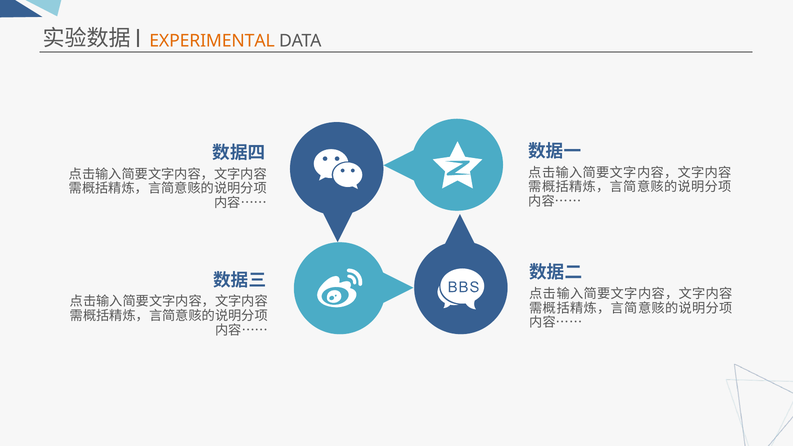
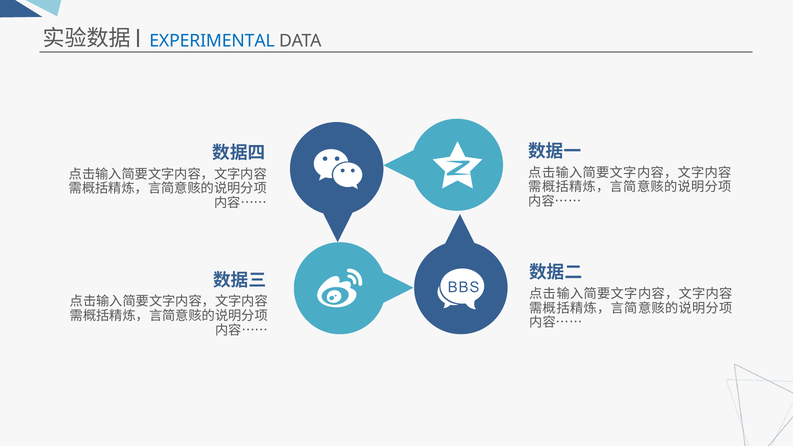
EXPERIMENTAL colour: orange -> blue
